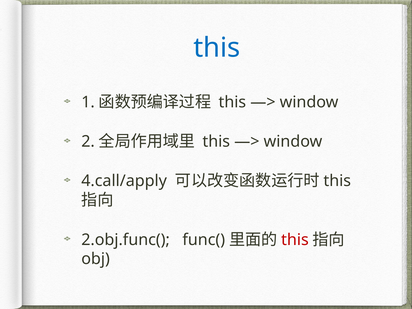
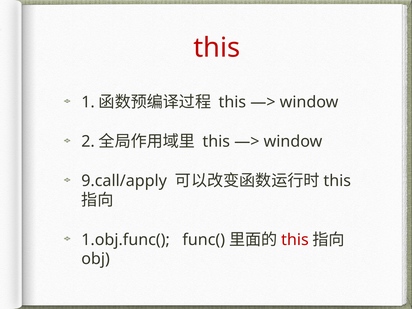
this at (217, 48) colour: blue -> red
4.call/apply: 4.call/apply -> 9.call/apply
2.obj.func(: 2.obj.func( -> 1.obj.func(
